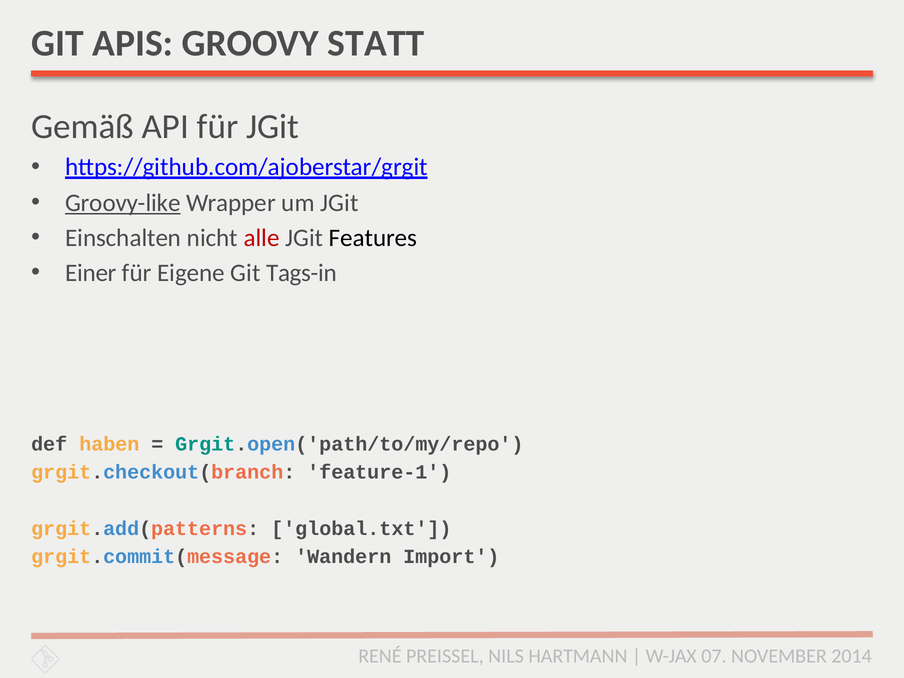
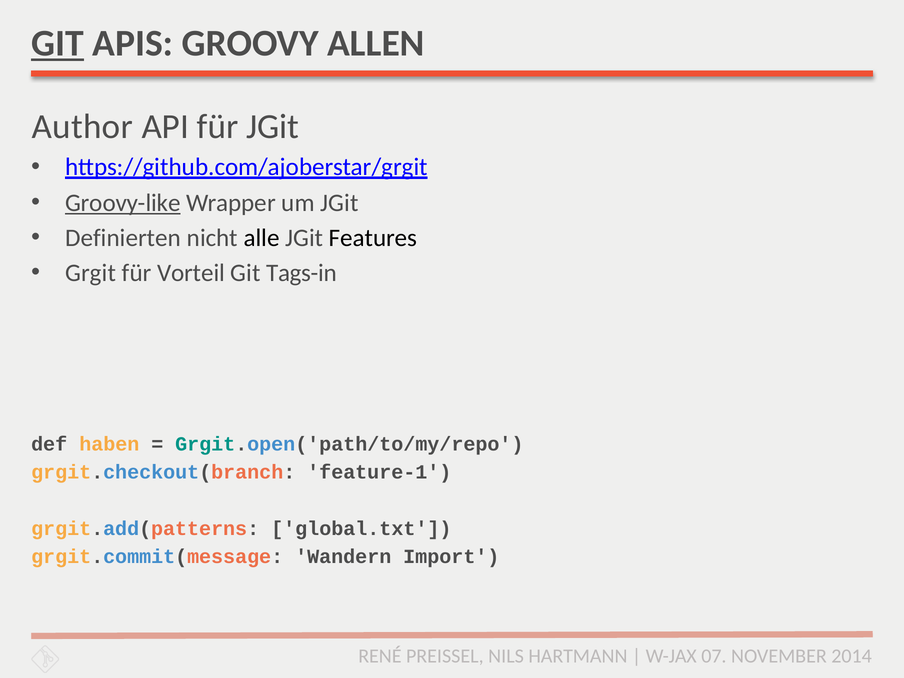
GIT at (58, 44) underline: none -> present
STATT: STATT -> ALLEN
Gemäß: Gemäß -> Author
Einschalten: Einschalten -> Definierten
alle colour: red -> black
Einer: Einer -> Grgit
Eigene: Eigene -> Vorteil
